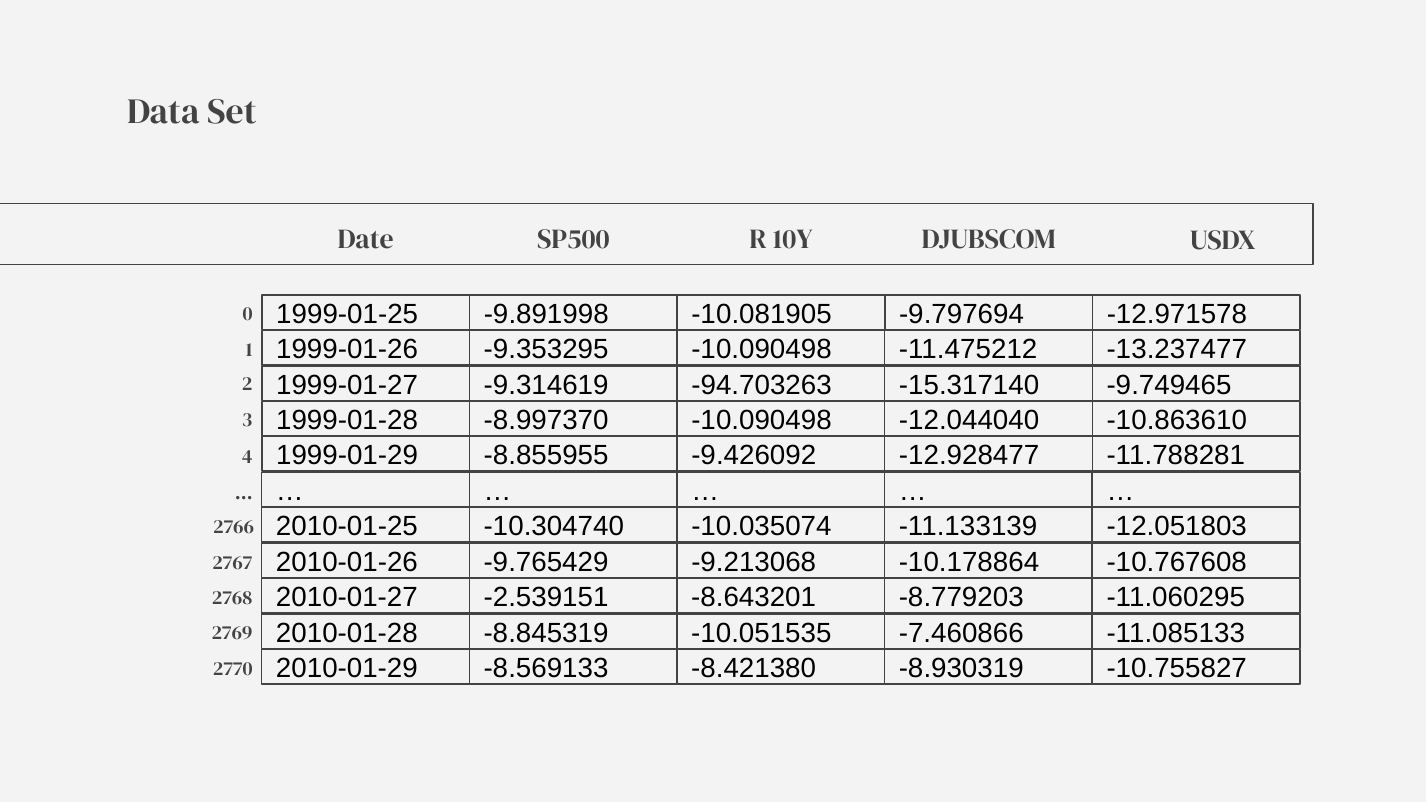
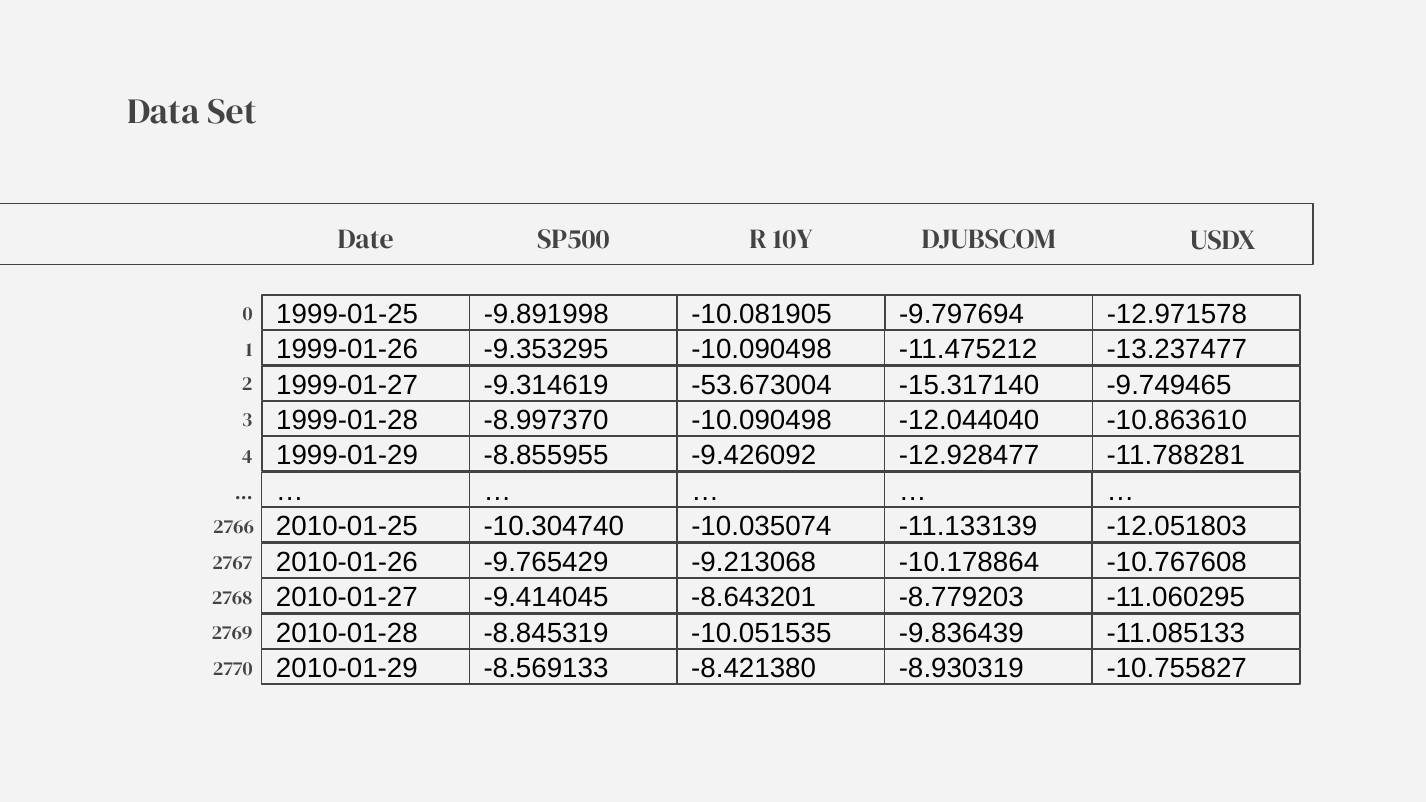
-94.703263: -94.703263 -> -53.673004
-2.539151: -2.539151 -> -9.414045
-7.460866: -7.460866 -> -9.836439
